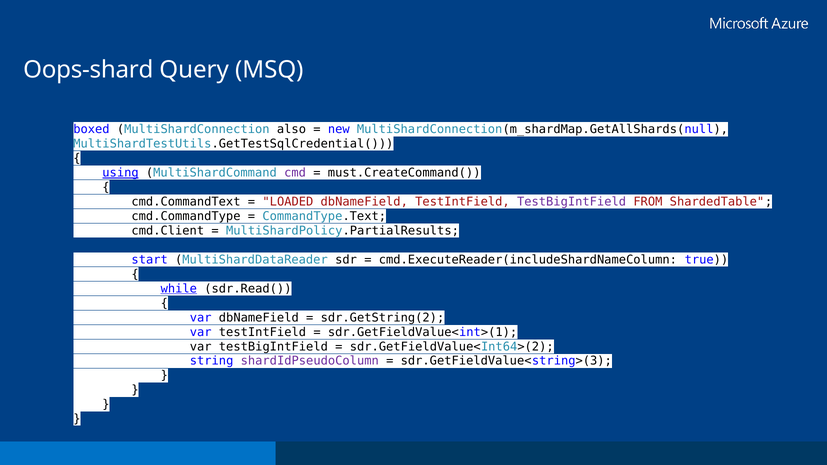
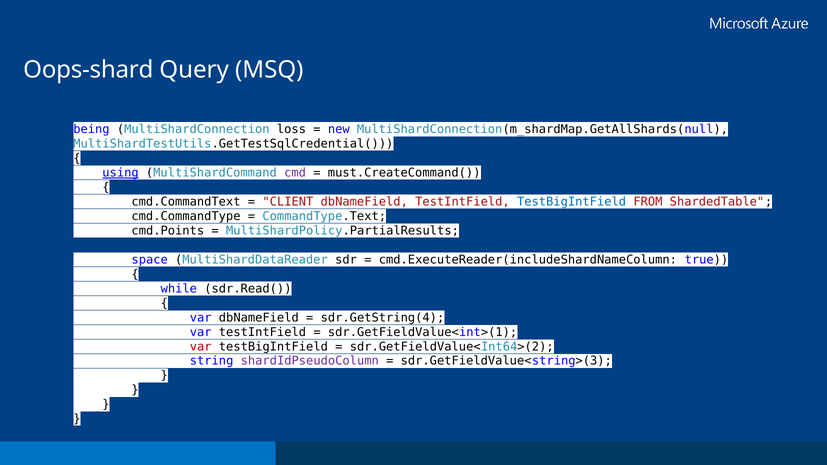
boxed: boxed -> being
also: also -> loss
LOADED: LOADED -> CLIENT
TestBigIntField at (572, 202) colour: purple -> blue
cmd.Client: cmd.Client -> cmd.Points
start: start -> space
while underline: present -> none
sdr.GetString(2: sdr.GetString(2 -> sdr.GetString(4
var at (201, 347) colour: black -> red
